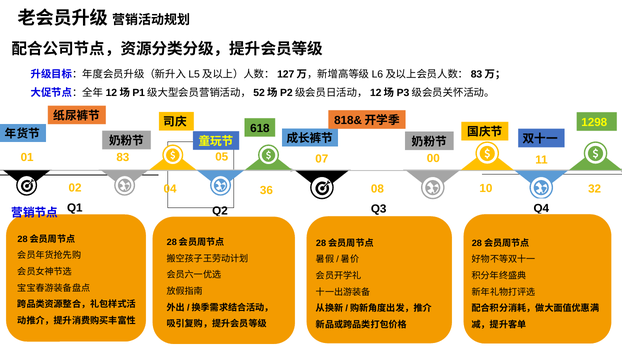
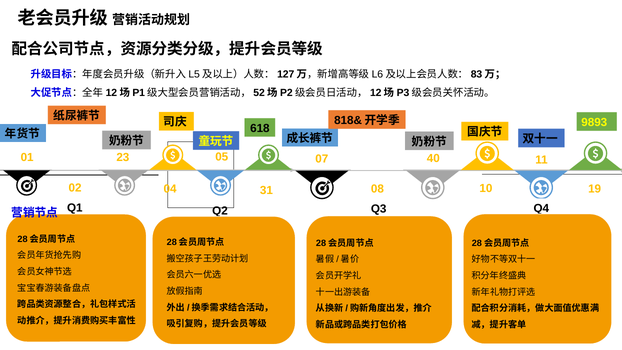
1298: 1298 -> 9893
83: 83 -> 23
00: 00 -> 40
36: 36 -> 31
32: 32 -> 19
